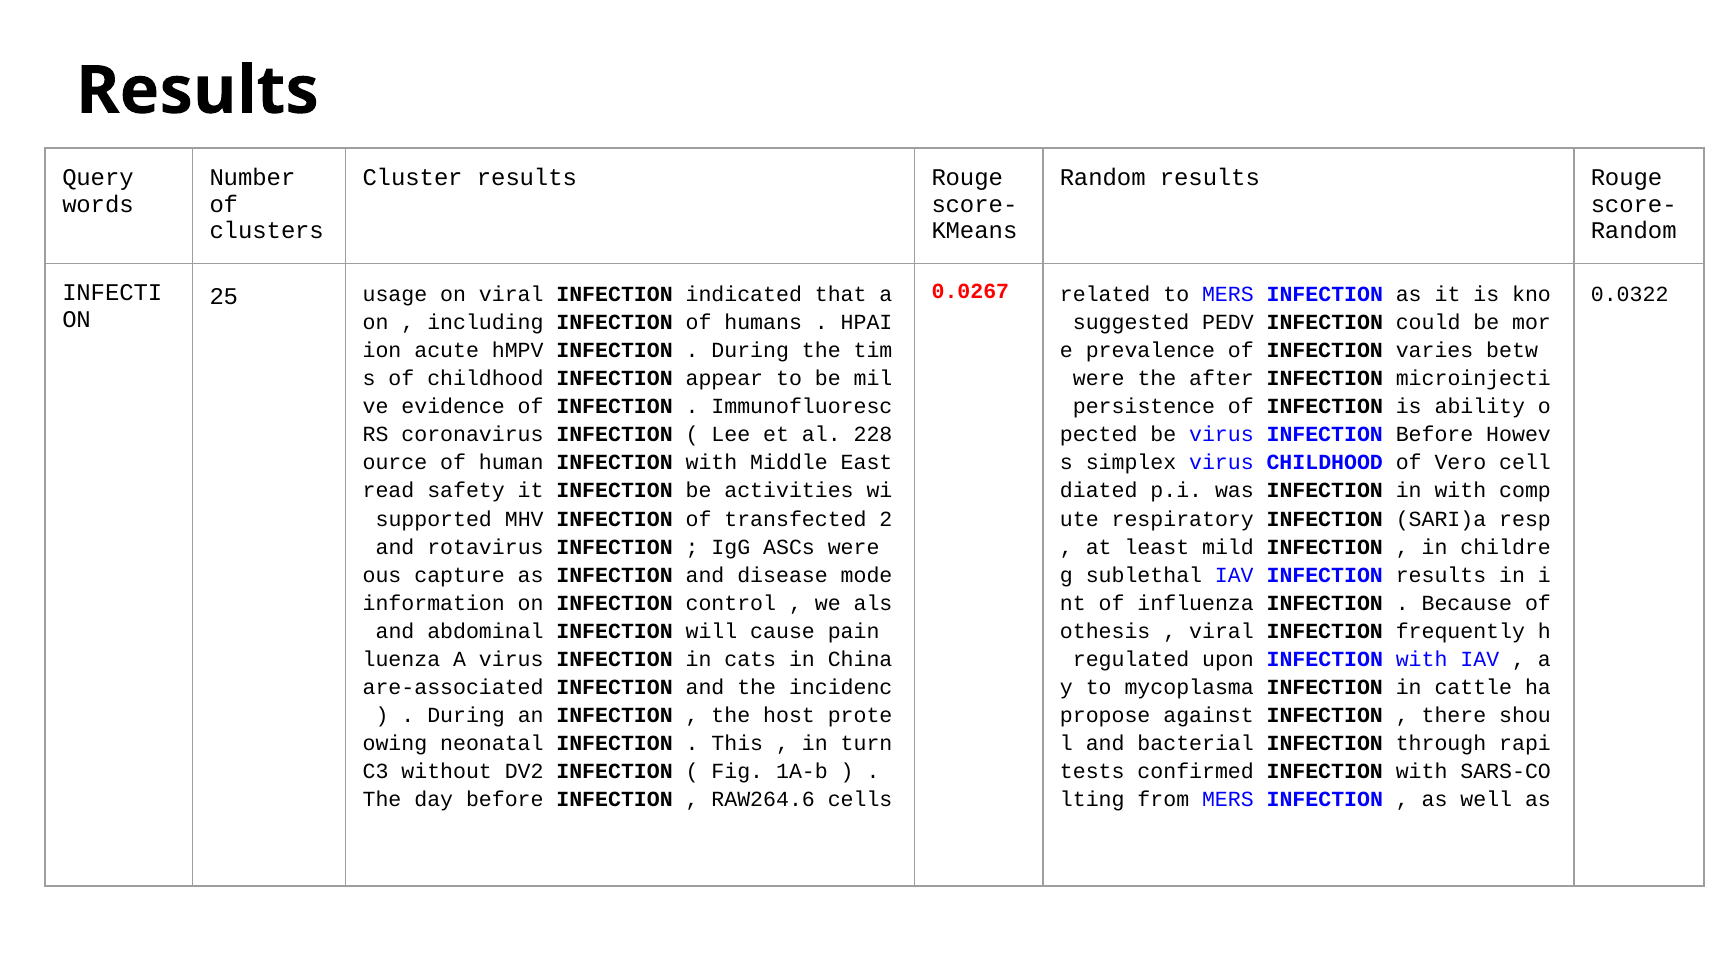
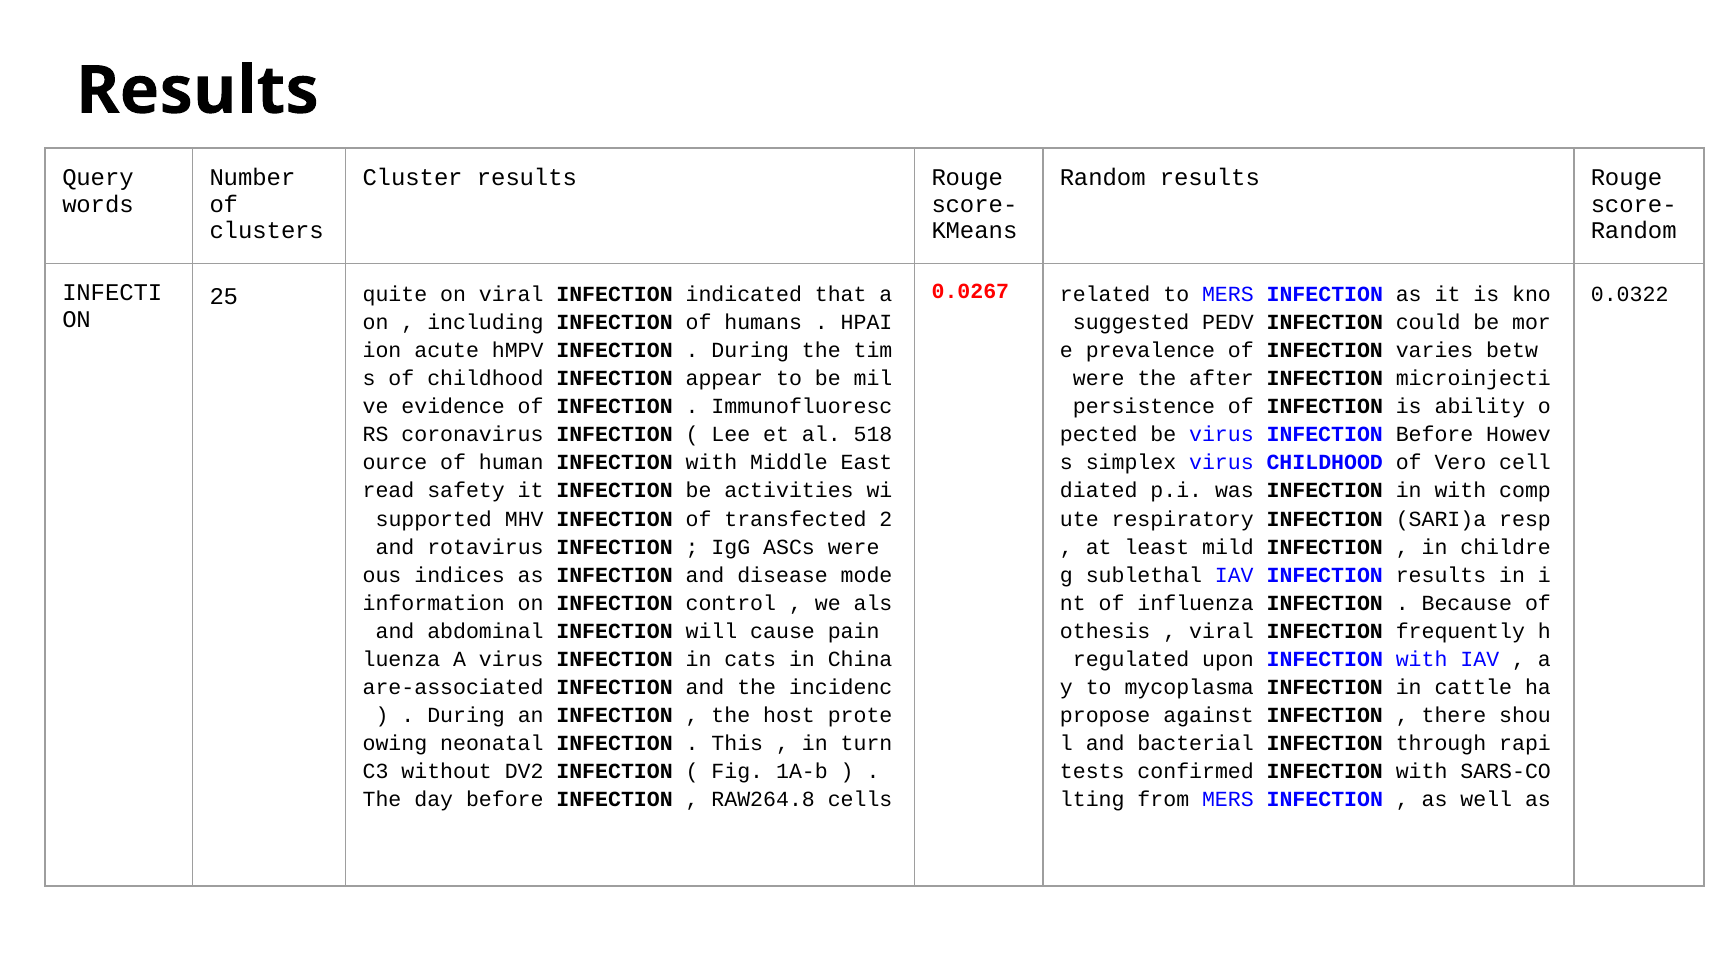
usage: usage -> quite
228: 228 -> 518
capture: capture -> indices
RAW264.6: RAW264.6 -> RAW264.8
